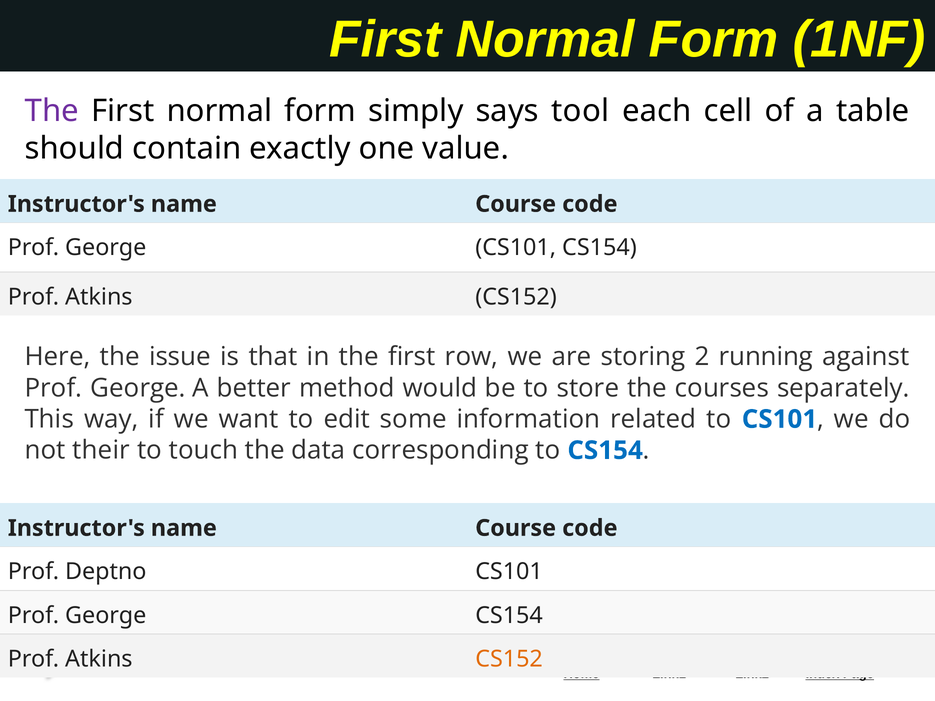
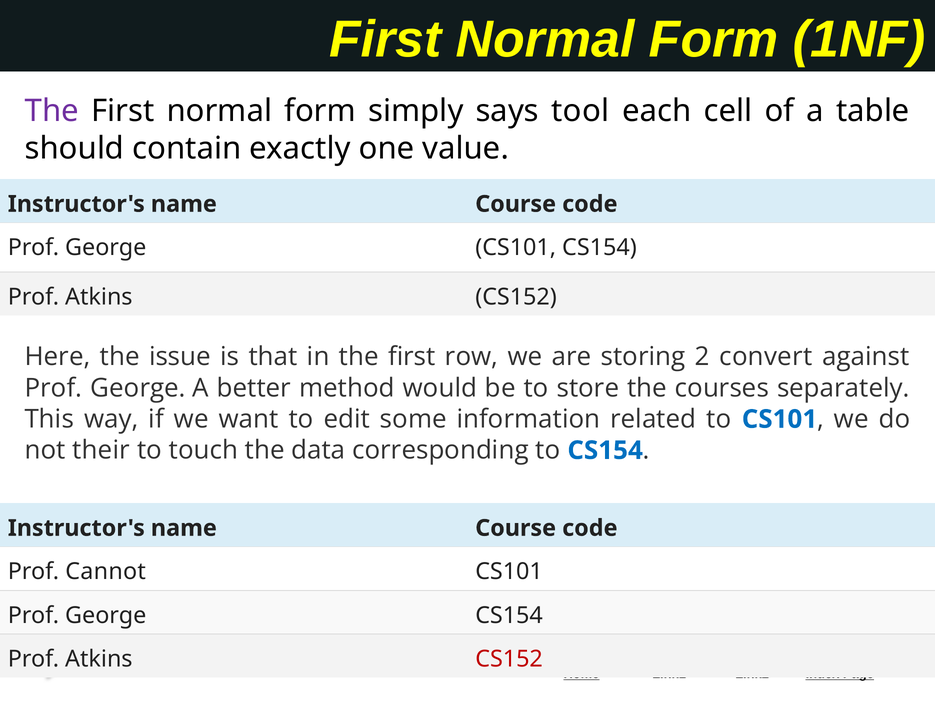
running: running -> convert
Deptno: Deptno -> Cannot
CS152 at (509, 659) colour: orange -> red
